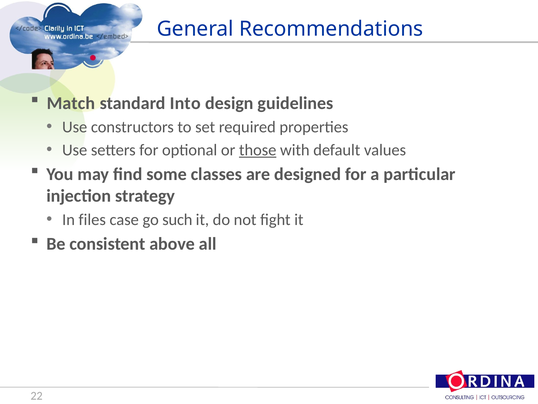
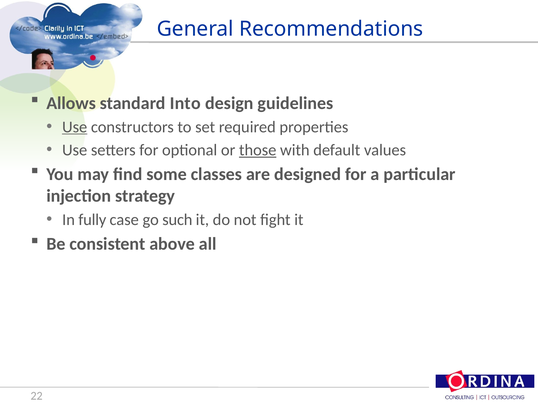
Match: Match -> Allows
Use at (75, 127) underline: none -> present
files: files -> fully
